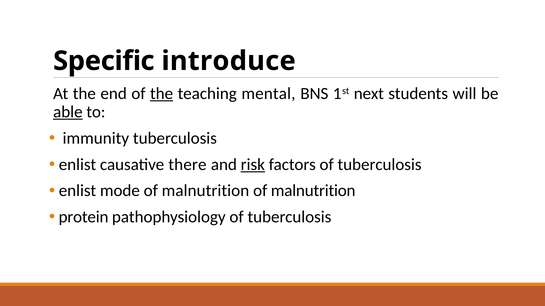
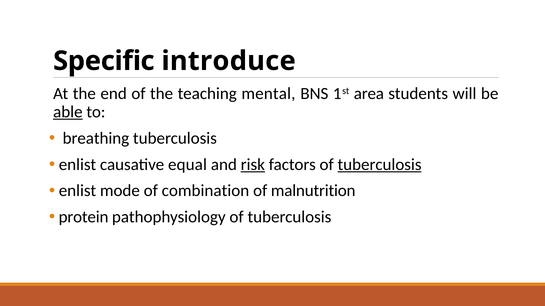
the at (162, 94) underline: present -> none
next: next -> area
immunity: immunity -> breathing
there: there -> equal
tuberculosis at (380, 165) underline: none -> present
mode of malnutrition: malnutrition -> combination
